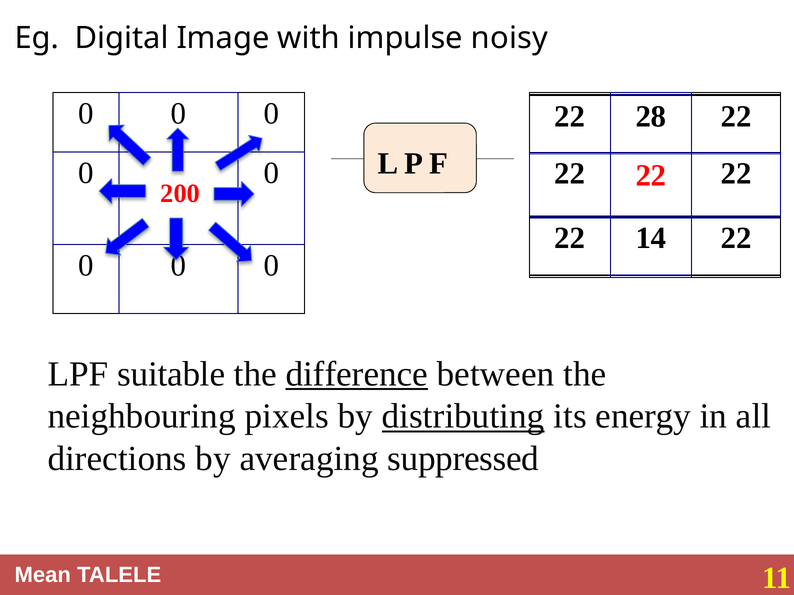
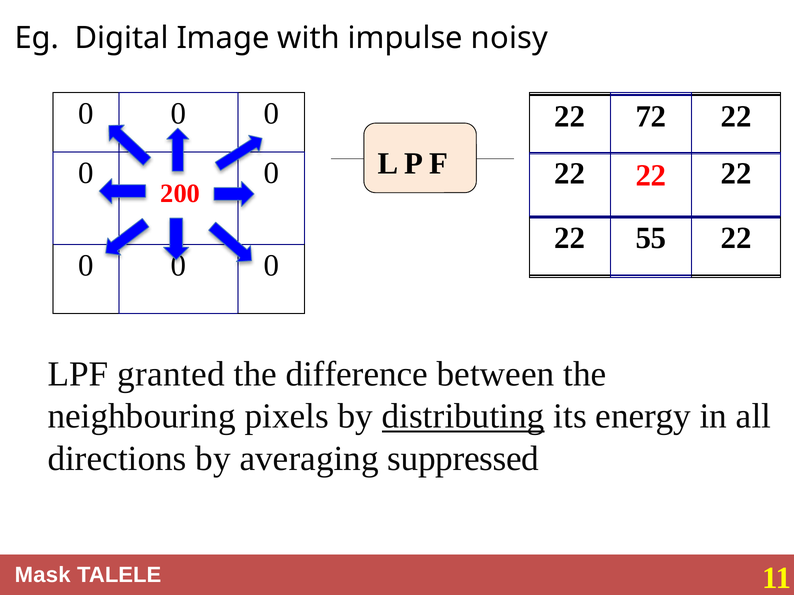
28: 28 -> 72
14: 14 -> 55
suitable: suitable -> granted
difference underline: present -> none
Mean: Mean -> Mask
